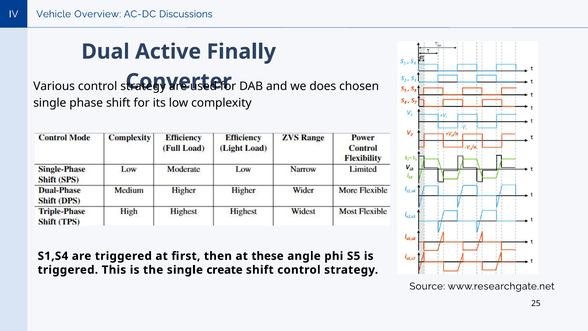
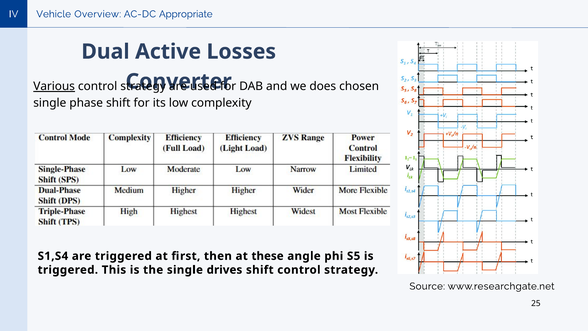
Discussions: Discussions -> Appropriate
Finally: Finally -> Losses
Various underline: none -> present
create: create -> drives
